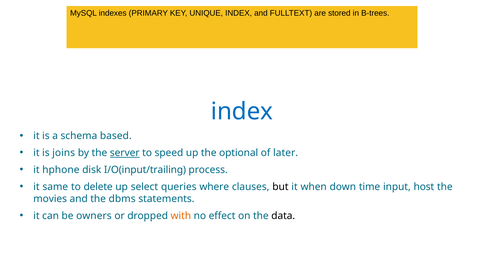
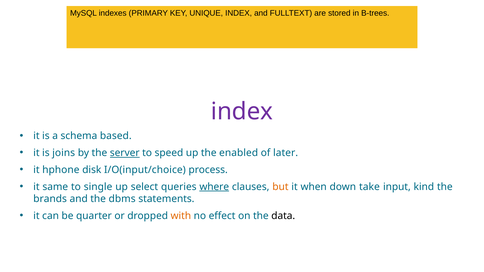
index at (242, 112) colour: blue -> purple
optional: optional -> enabled
I/O(input/trailing: I/O(input/trailing -> I/O(input/choice
delete: delete -> single
where underline: none -> present
but colour: black -> orange
time: time -> take
host: host -> kind
movies: movies -> brands
owners: owners -> quarter
